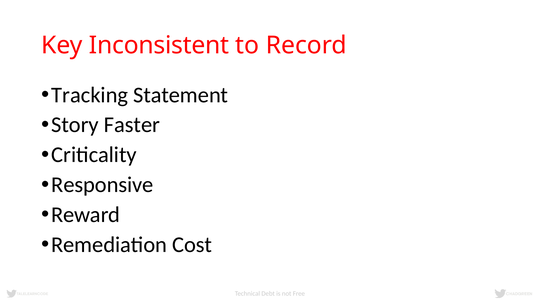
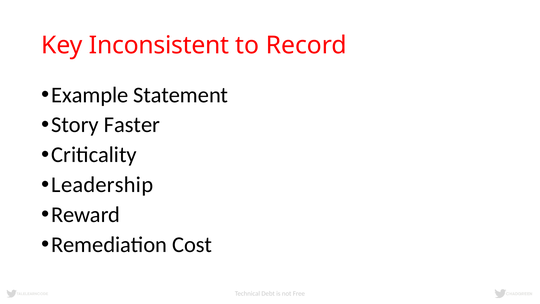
Tracking: Tracking -> Example
Responsive: Responsive -> Leadership
